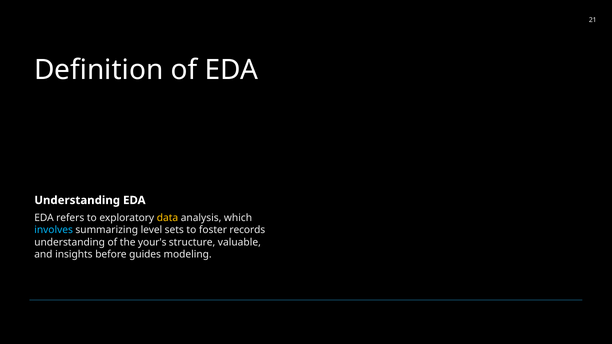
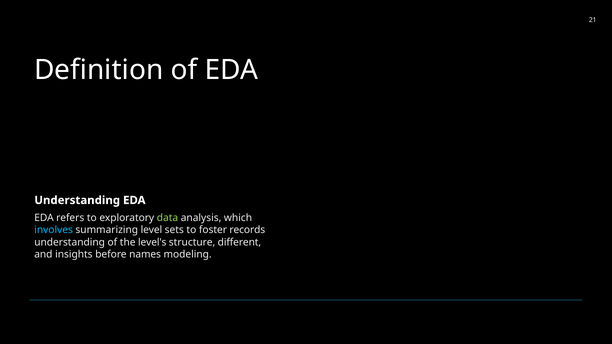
data colour: yellow -> light green
your's: your's -> level's
valuable: valuable -> different
guides: guides -> names
